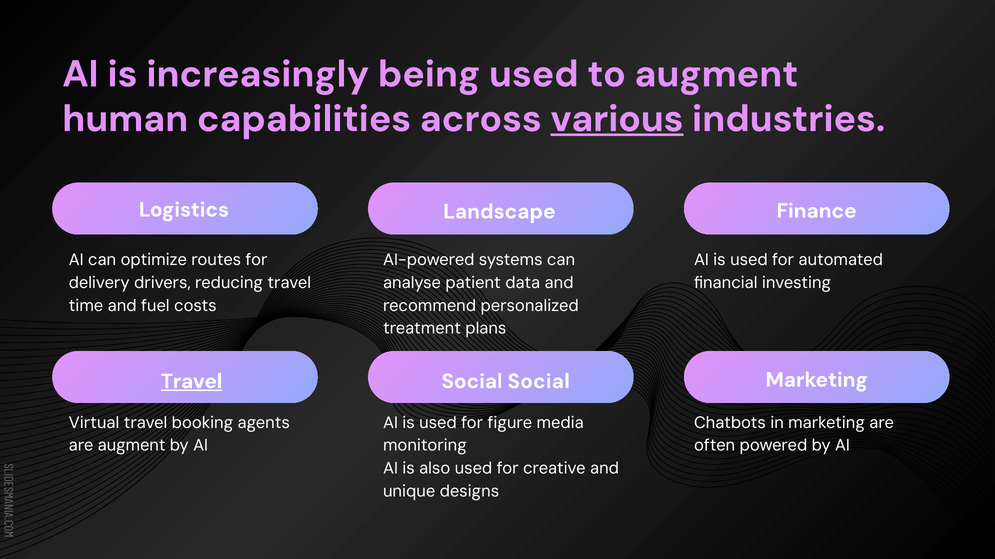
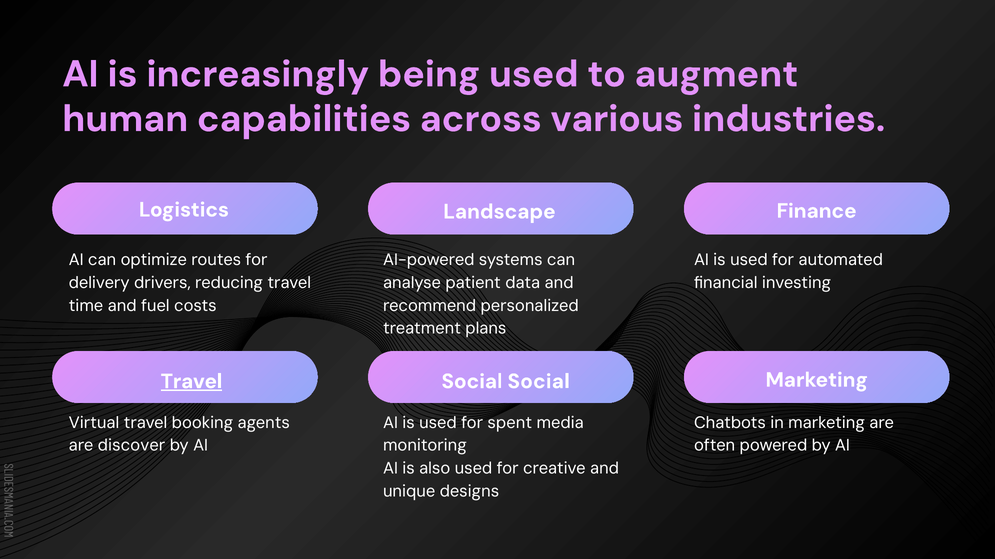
various underline: present -> none
figure: figure -> spent
are augment: augment -> discover
